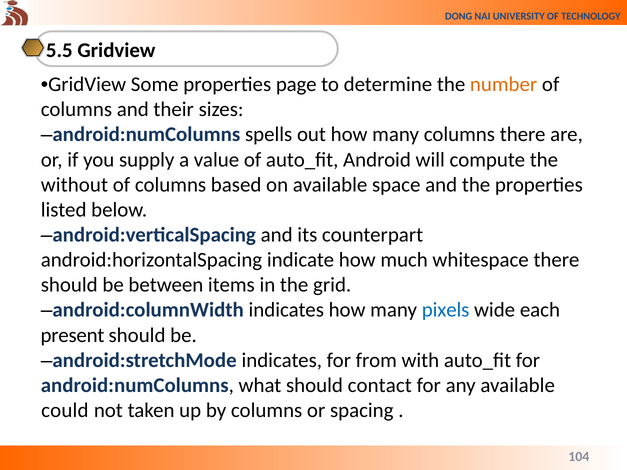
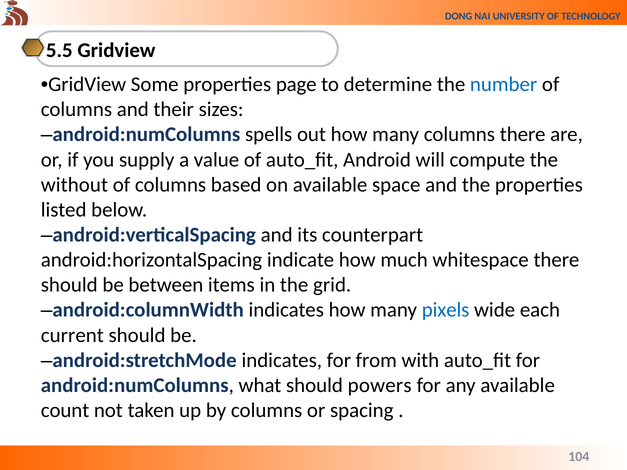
number colour: orange -> blue
present: present -> current
contact: contact -> powers
could: could -> count
